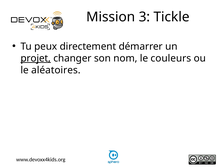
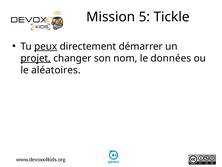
3: 3 -> 5
peux underline: none -> present
couleurs: couleurs -> données
